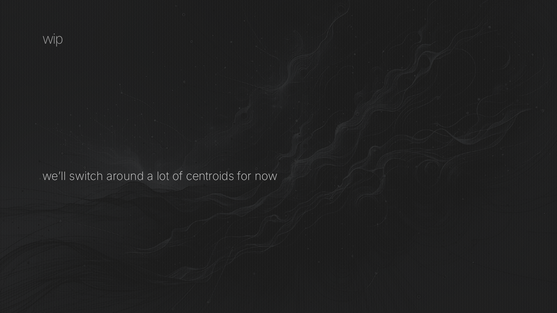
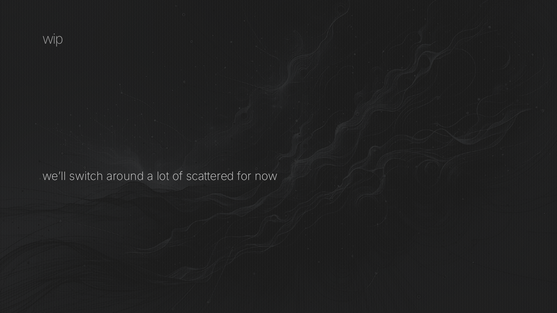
centroids: centroids -> scattered
